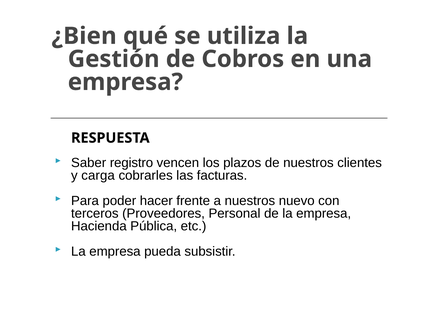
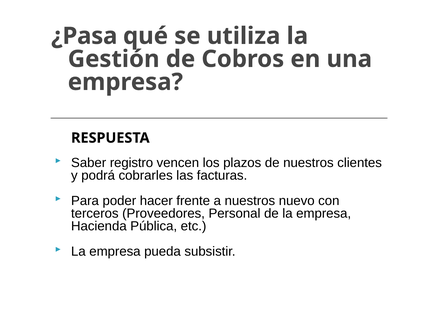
¿Bien: ¿Bien -> ¿Pasa
carga: carga -> podrá
